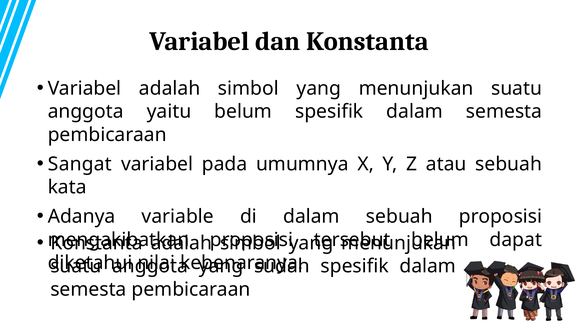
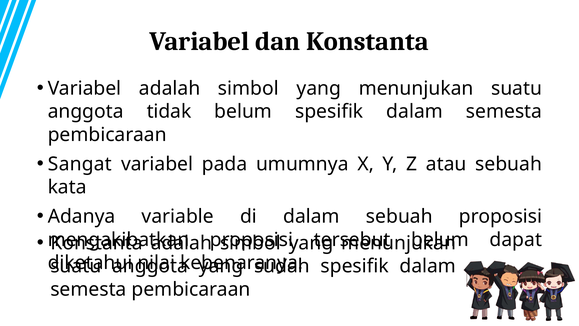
yaitu: yaitu -> tidak
